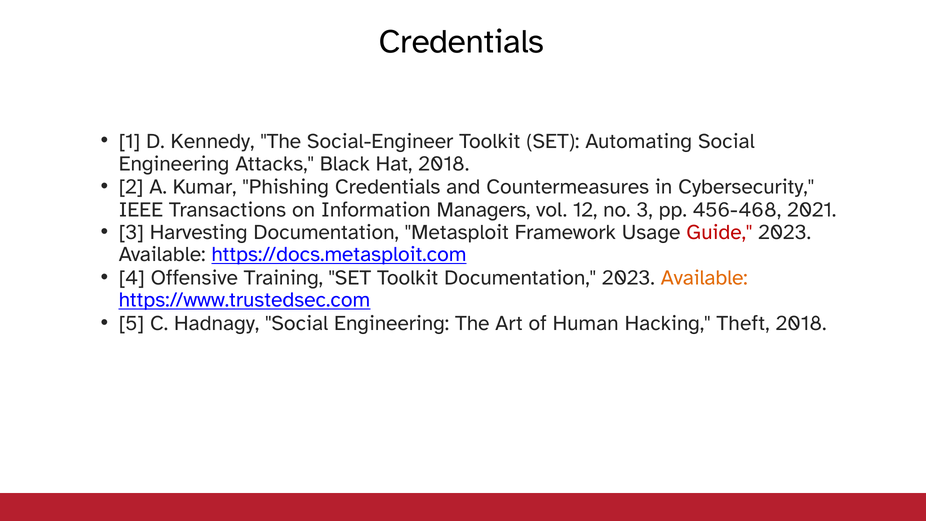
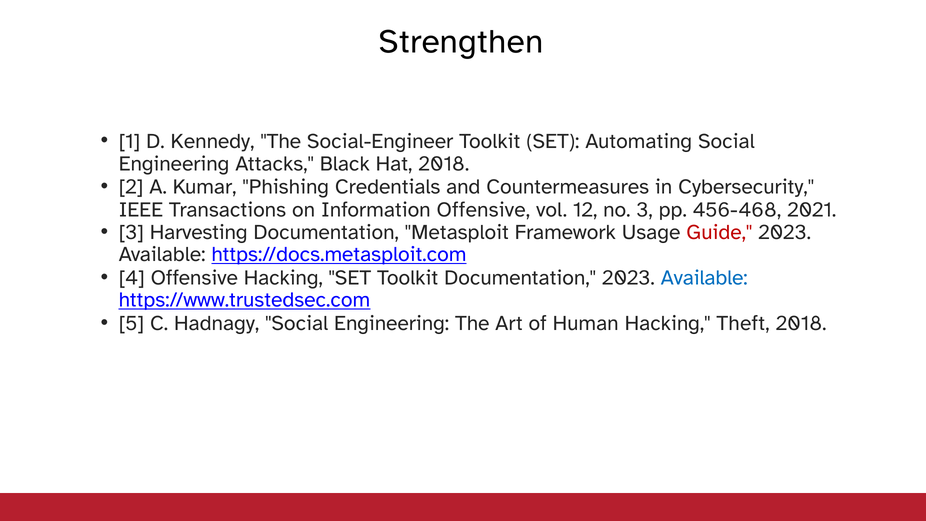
Credentials at (461, 41): Credentials -> Strengthen
Information Managers: Managers -> Offensive
Offensive Training: Training -> Hacking
Available at (704, 278) colour: orange -> blue
